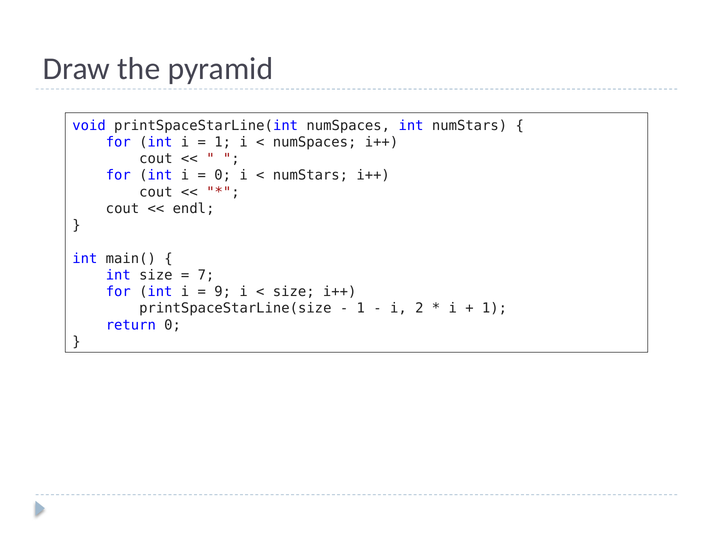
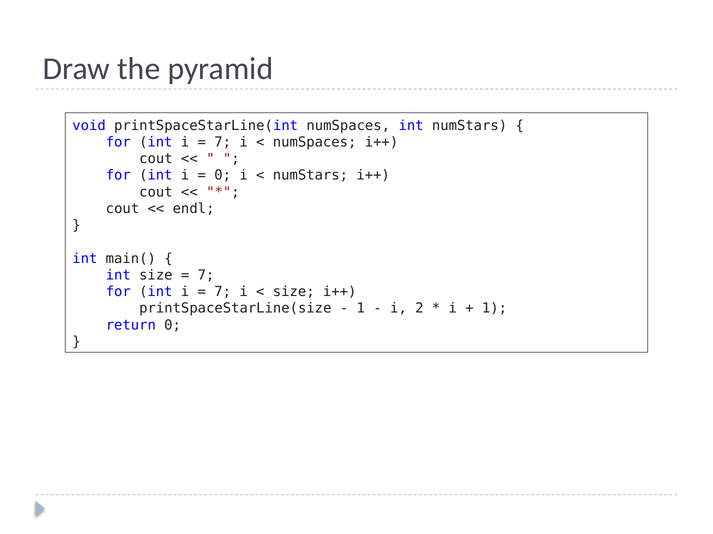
1 at (223, 142): 1 -> 7
9 at (223, 292): 9 -> 7
